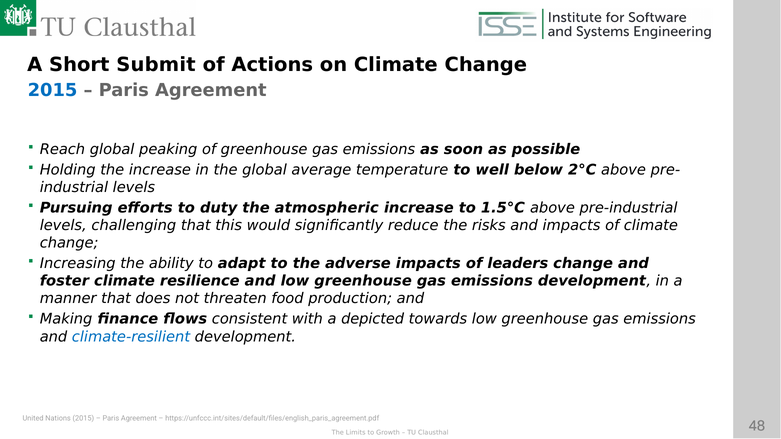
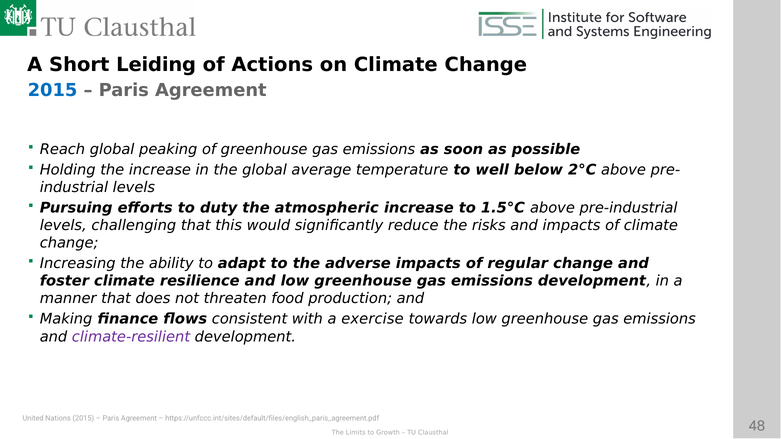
Submit: Submit -> Leiding
leaders: leaders -> regular
depicted: depicted -> exercise
climate-resilient colour: blue -> purple
